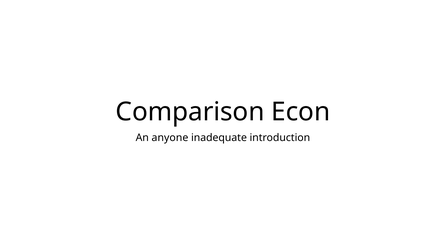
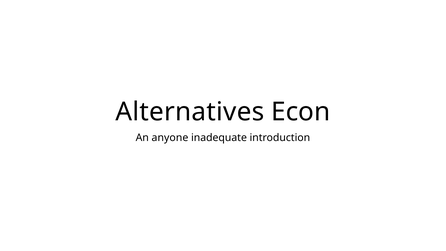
Comparison: Comparison -> Alternatives
